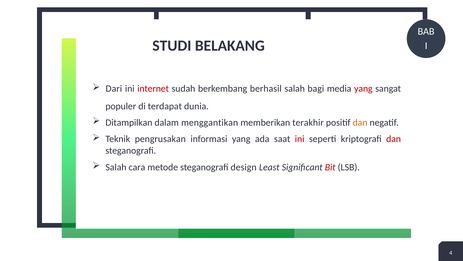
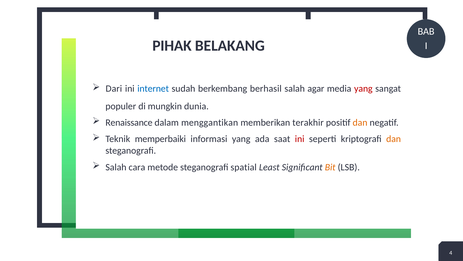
STUDI: STUDI -> PIHAK
internet colour: red -> blue
bagi: bagi -> agar
terdapat: terdapat -> mungkin
Ditampilkan: Ditampilkan -> Renaissance
pengrusakan: pengrusakan -> memperbaiki
dan at (394, 139) colour: red -> orange
design: design -> spatial
Bit colour: red -> orange
